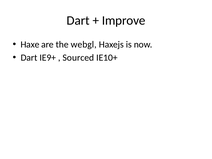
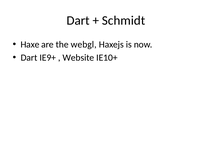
Improve: Improve -> Schmidt
Sourced: Sourced -> Website
